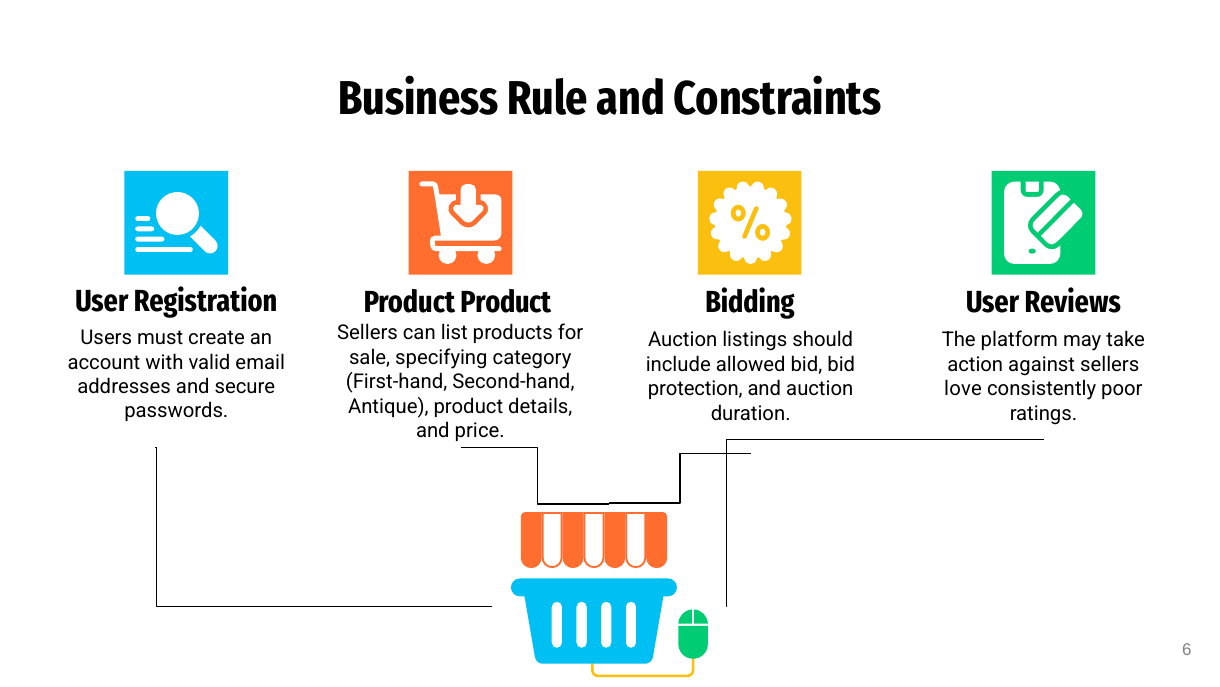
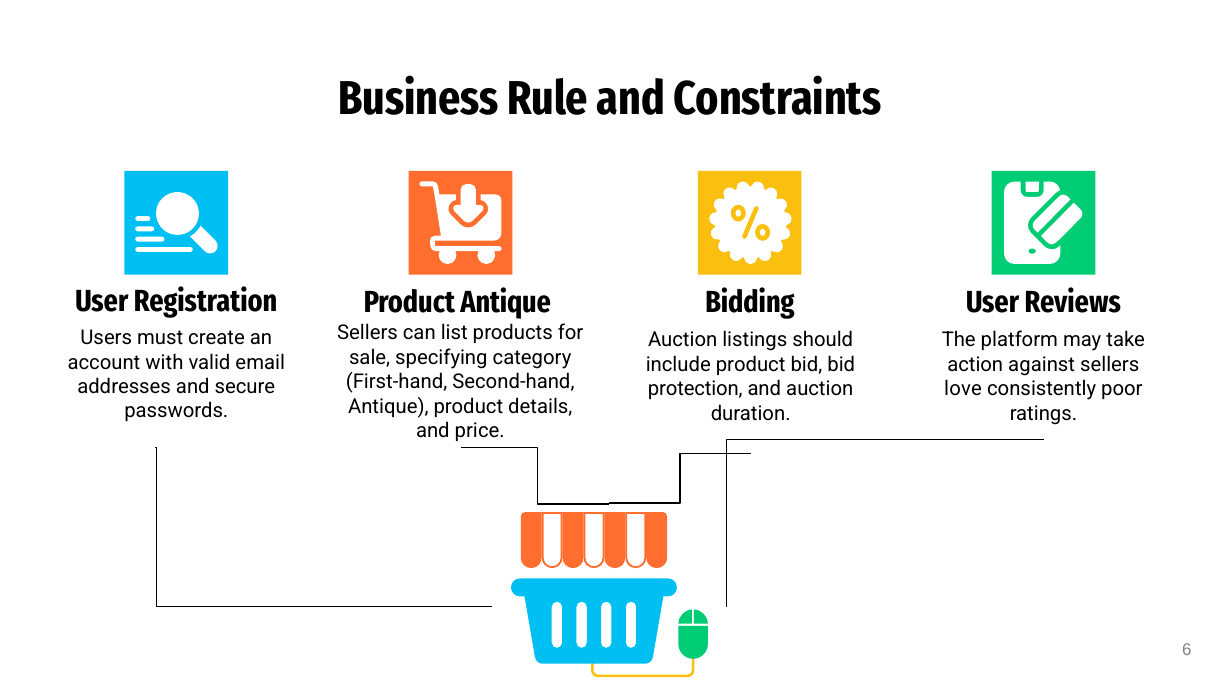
Product Product: Product -> Antique
include allowed: allowed -> product
